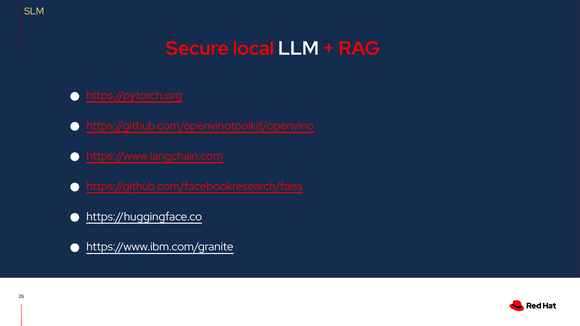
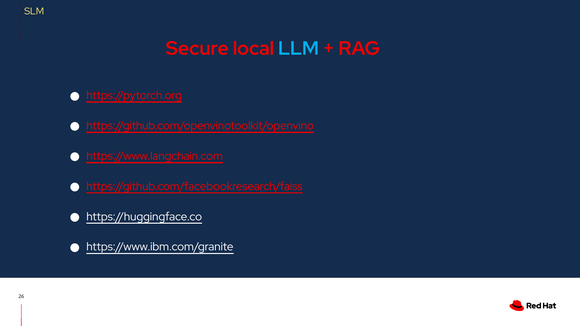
LLM colour: white -> light blue
